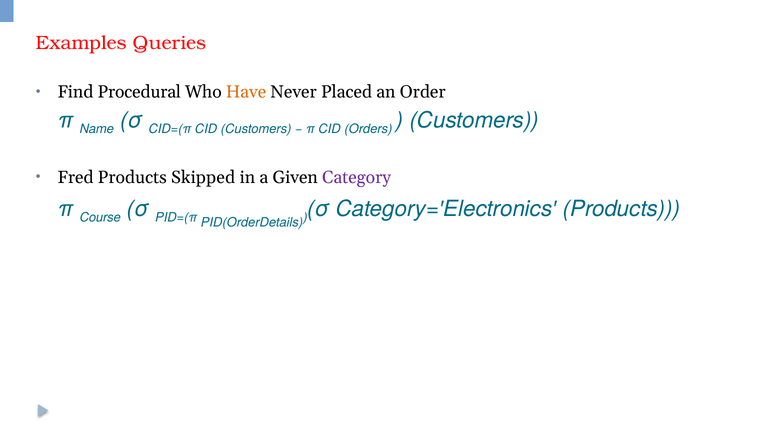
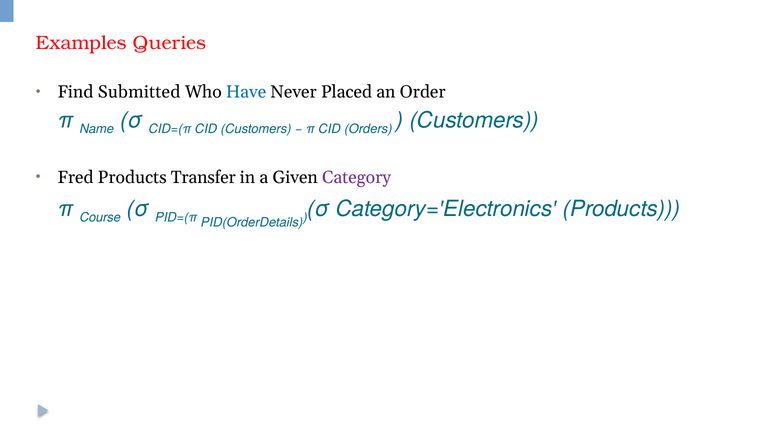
Procedural: Procedural -> Submitted
Have colour: orange -> blue
Skipped: Skipped -> Transfer
